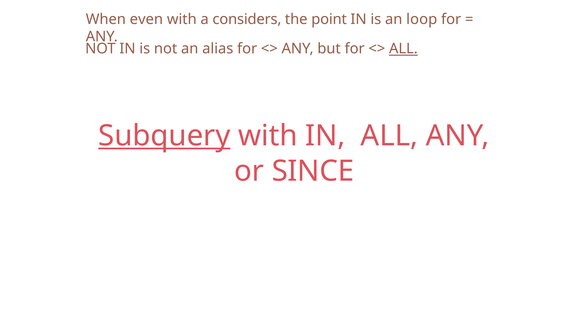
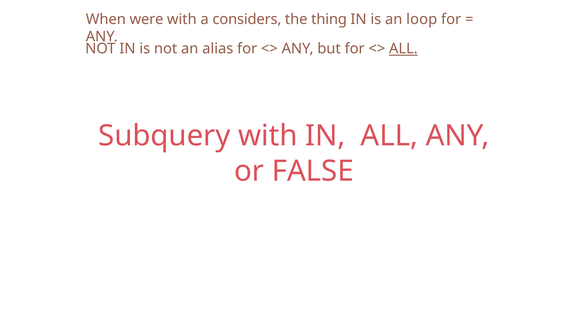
even: even -> were
point: point -> thing
Subquery underline: present -> none
SINCE: SINCE -> FALSE
